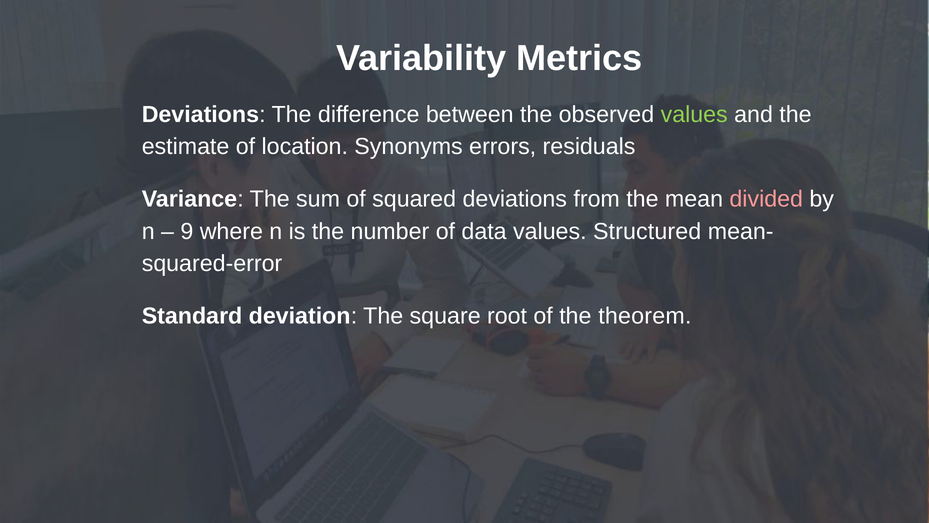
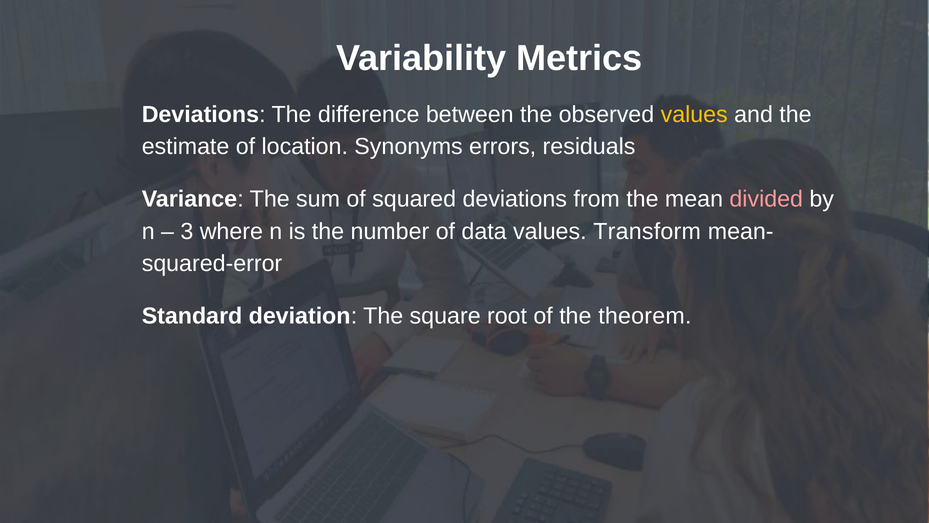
values at (694, 114) colour: light green -> yellow
9: 9 -> 3
Structured: Structured -> Transform
